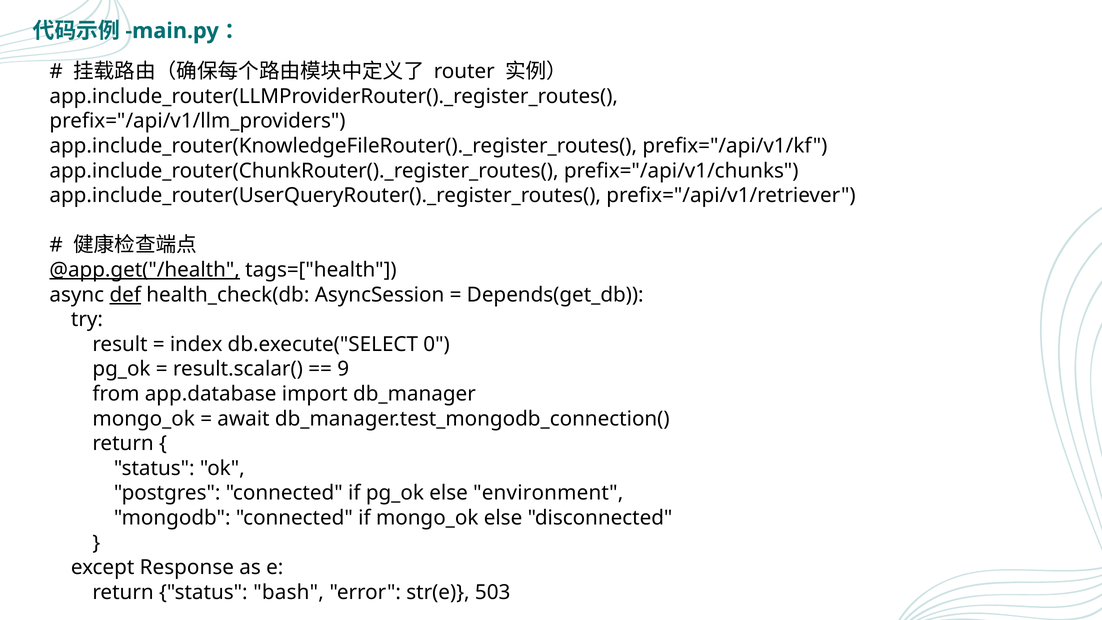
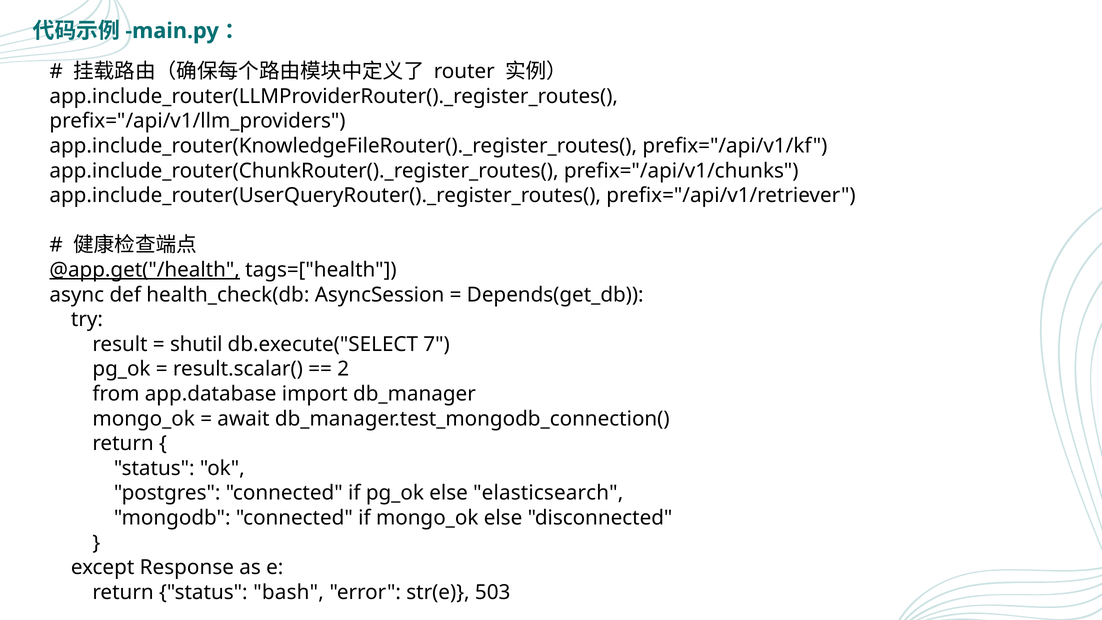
def underline: present -> none
index: index -> shutil
0: 0 -> 7
9: 9 -> 2
environment: environment -> elasticsearch
